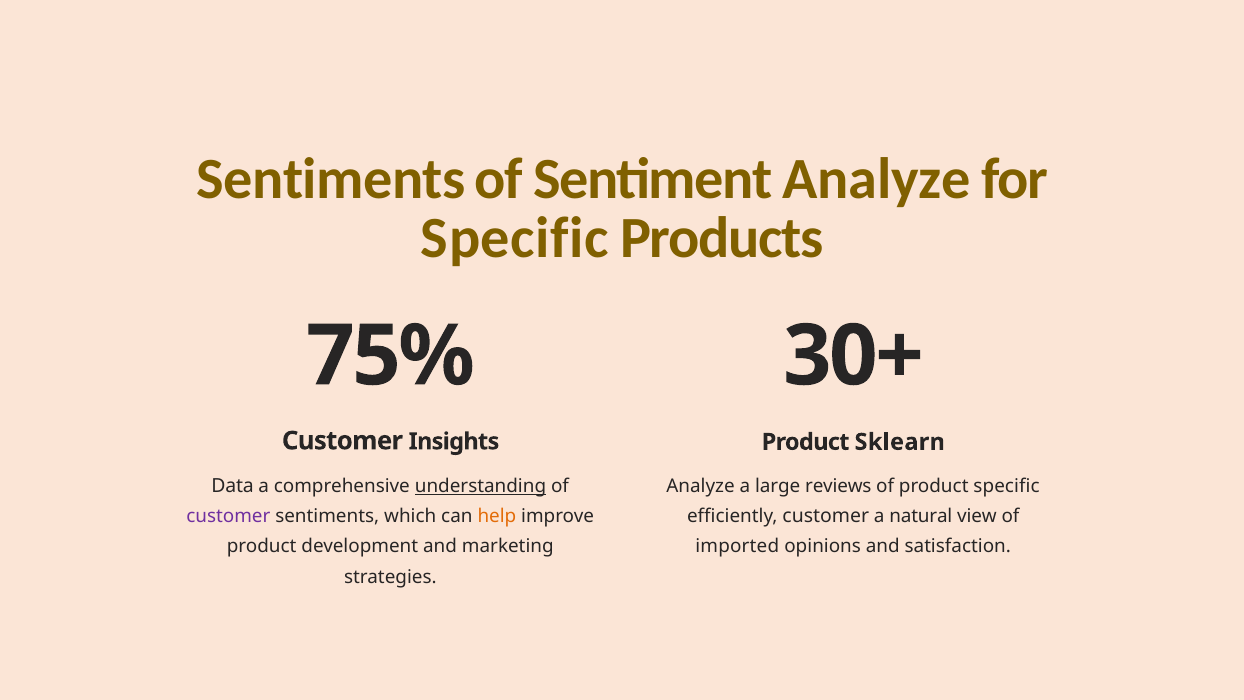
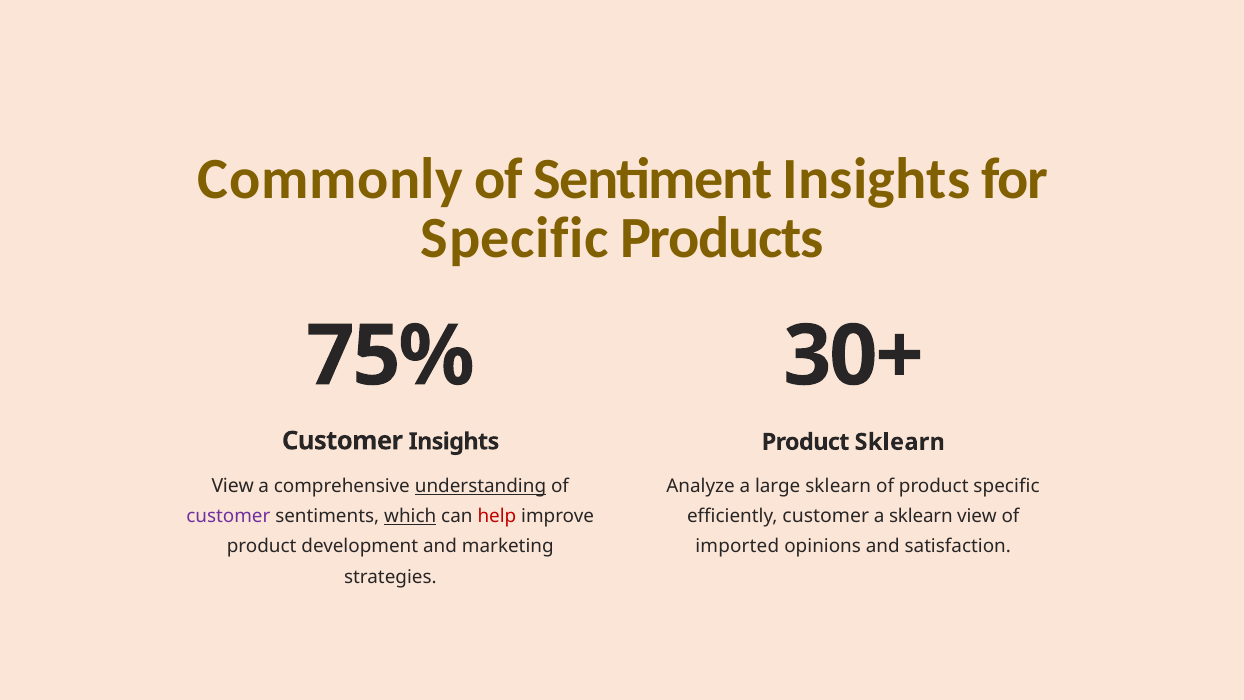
Sentiments at (331, 179): Sentiments -> Commonly
Sentiment Analyze: Analyze -> Insights
Data at (233, 486): Data -> View
large reviews: reviews -> sklearn
a natural: natural -> sklearn
which underline: none -> present
help colour: orange -> red
